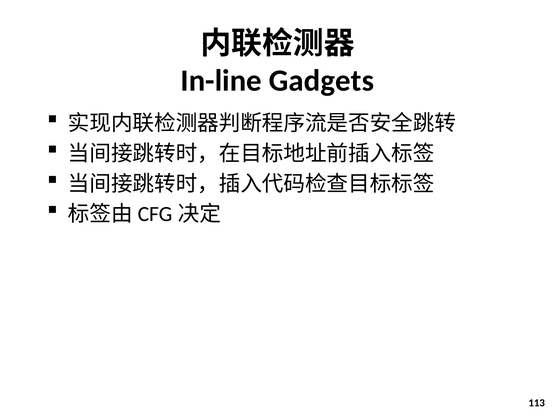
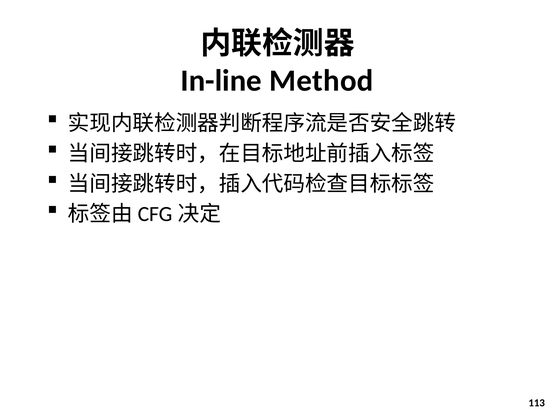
Gadgets: Gadgets -> Method
